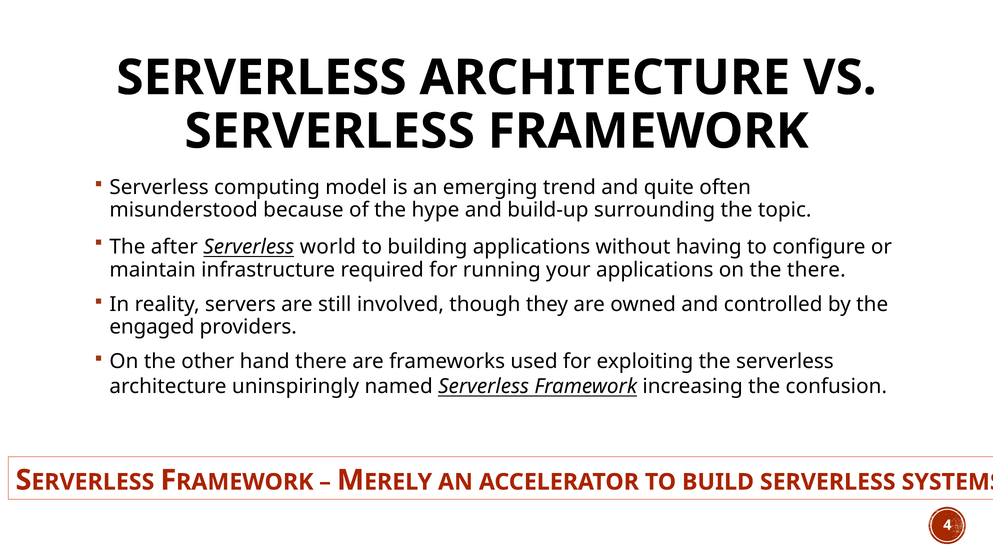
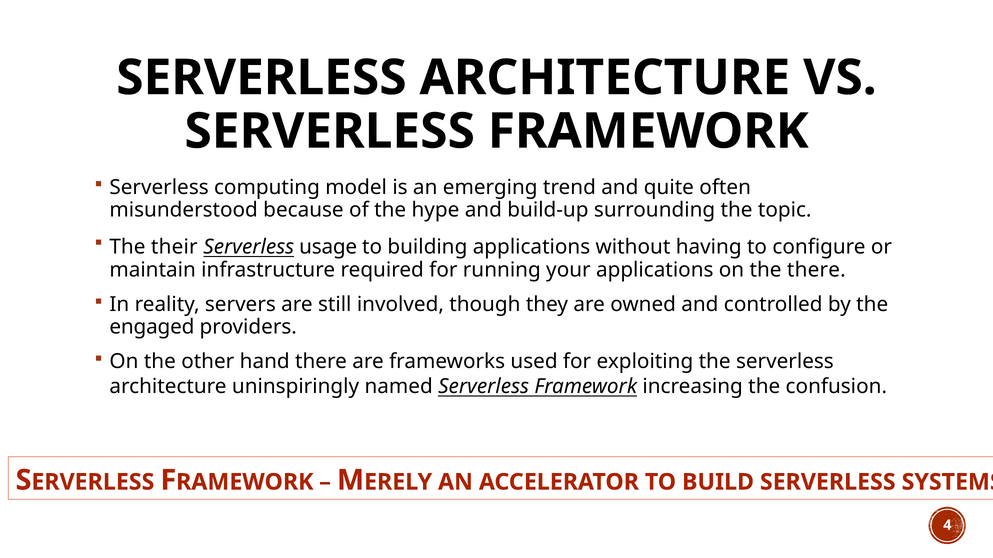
after: after -> their
world: world -> usage
